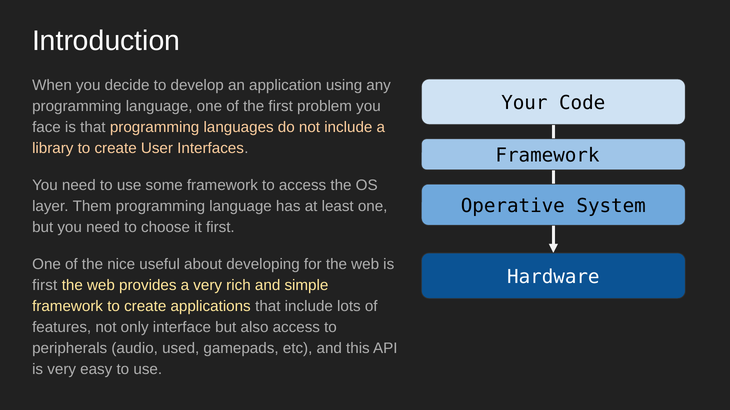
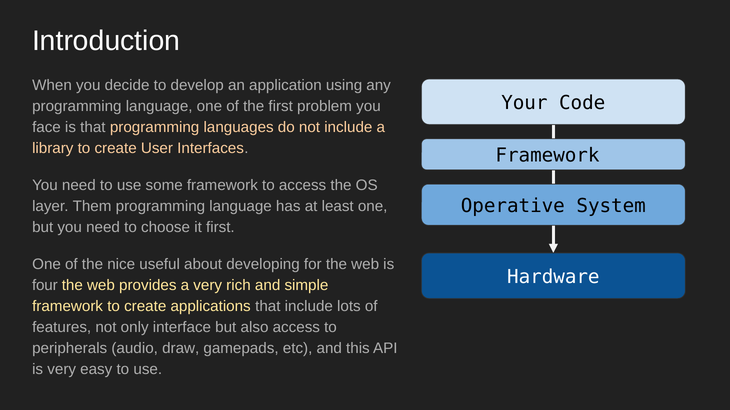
first at (45, 286): first -> four
used: used -> draw
